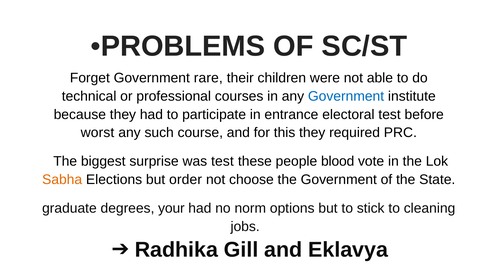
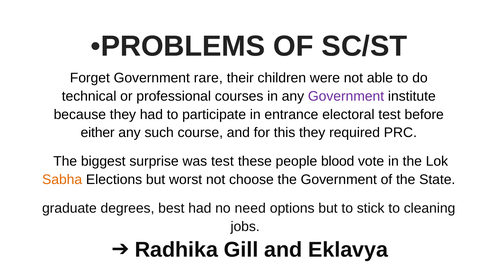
Government at (346, 96) colour: blue -> purple
worst: worst -> either
order: order -> worst
your: your -> best
norm: norm -> need
